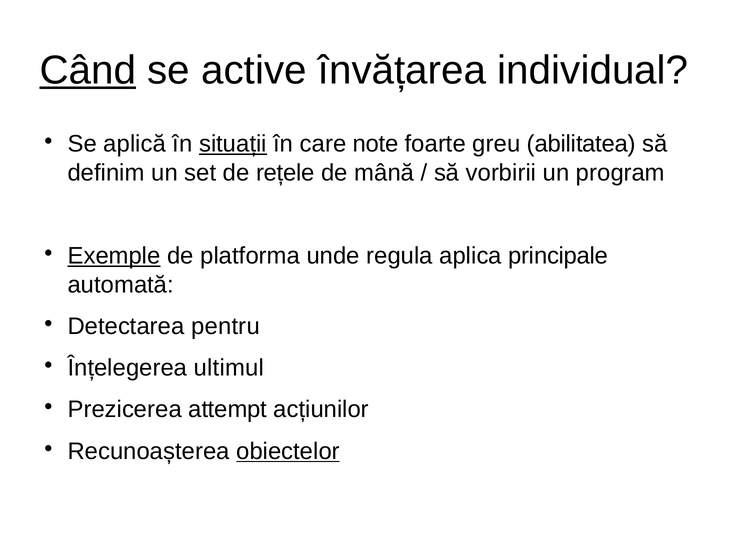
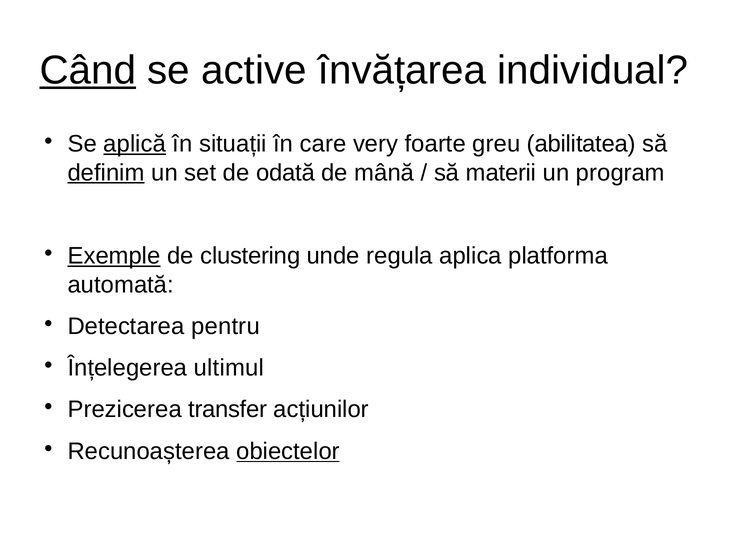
aplică underline: none -> present
situații underline: present -> none
note: note -> very
definim underline: none -> present
rețele: rețele -> odată
vorbirii: vorbirii -> materii
platforma: platforma -> clustering
principale: principale -> platforma
attempt: attempt -> transfer
